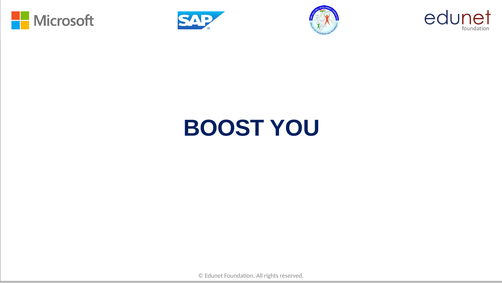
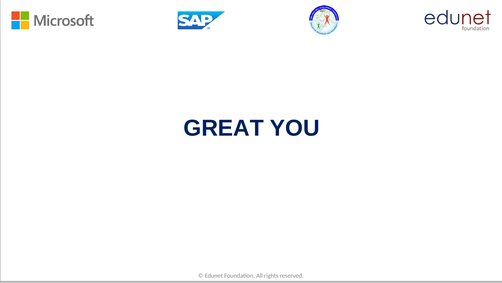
BOOST: BOOST -> GREAT
